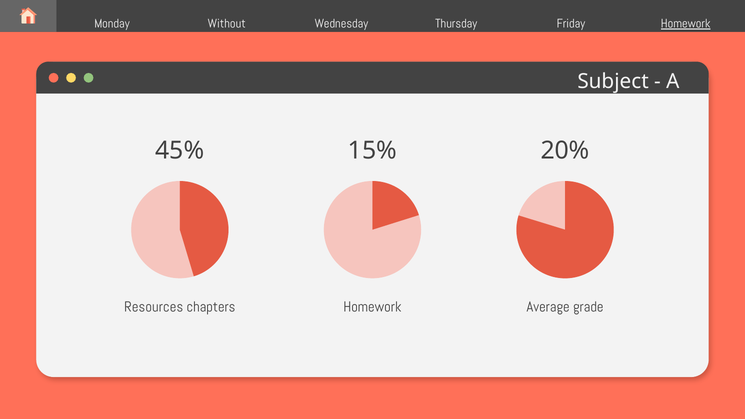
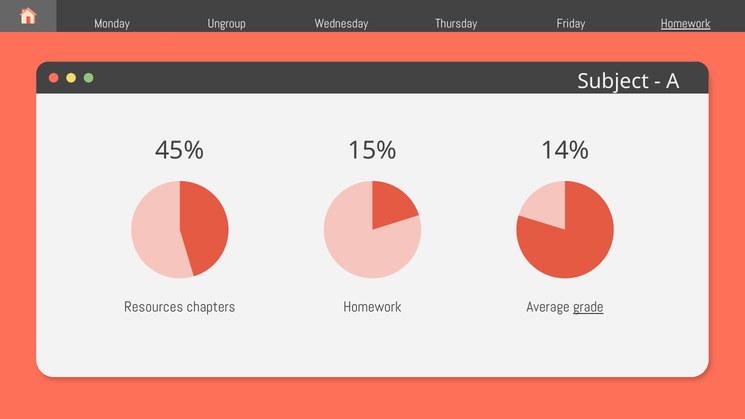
Without: Without -> Ungroup
20%: 20% -> 14%
grade underline: none -> present
